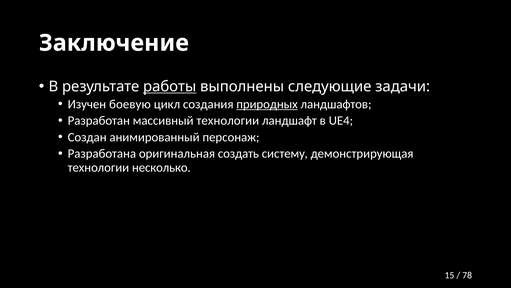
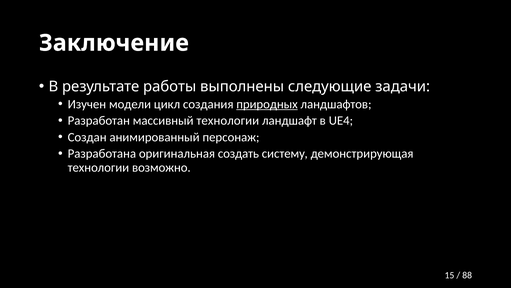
работы underline: present -> none
боевую: боевую -> модели
несколько: несколько -> возможно
78: 78 -> 88
